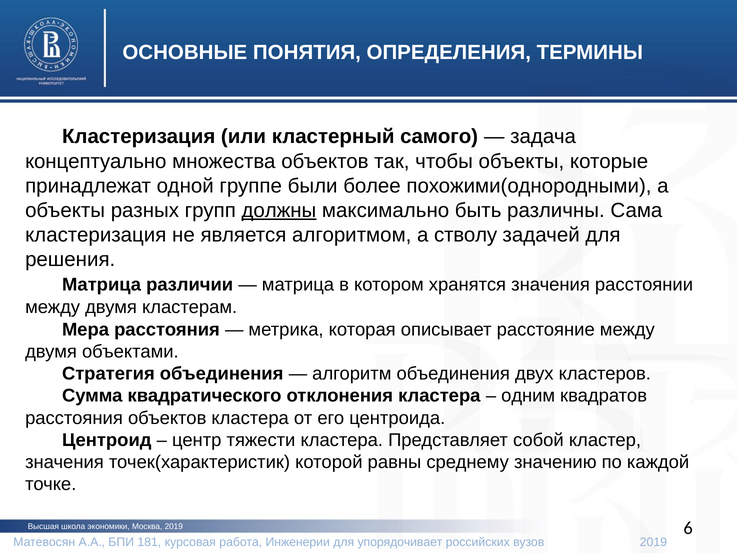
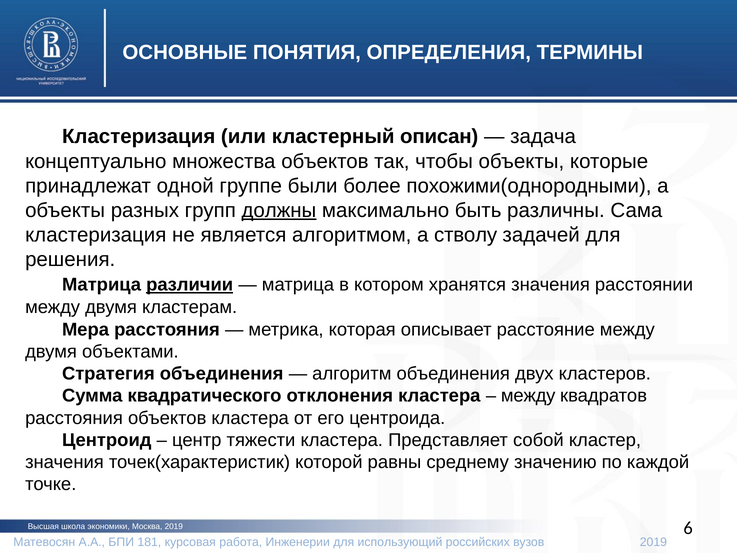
самого: самого -> описан
различии underline: none -> present
одним at (528, 396): одним -> между
упорядочивает: упорядочивает -> использующий
